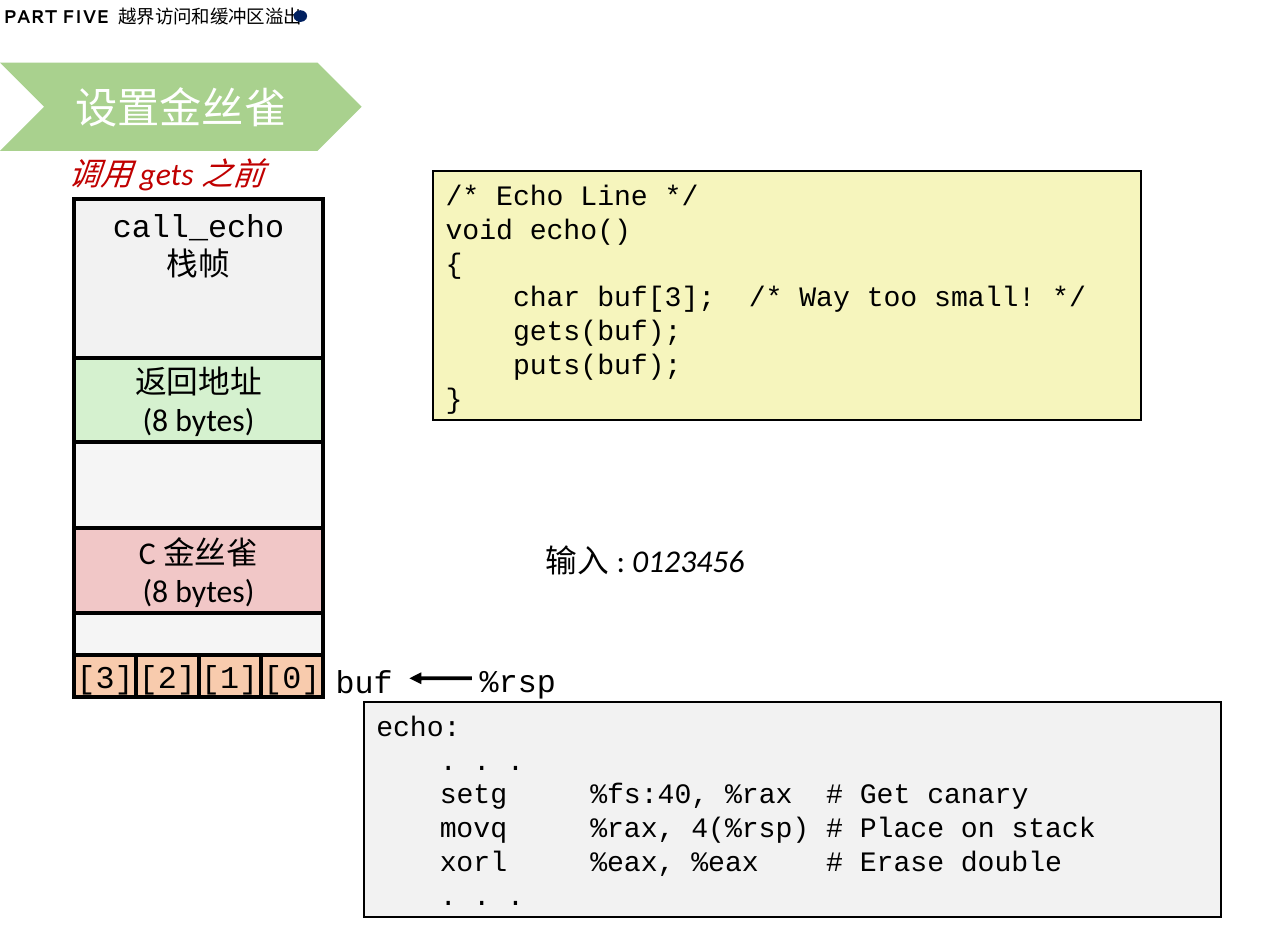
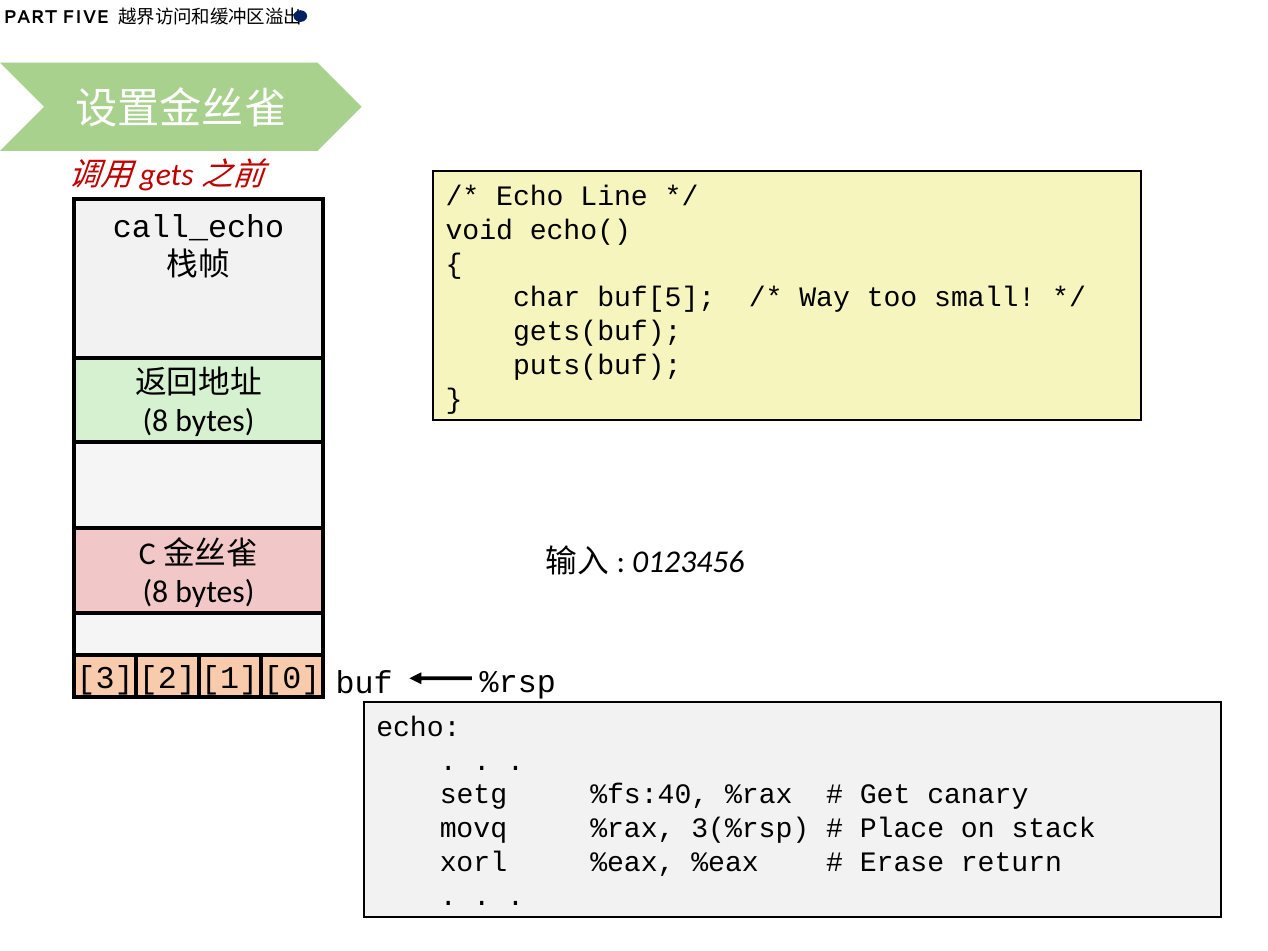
buf[3: buf[3 -> buf[5
4(%rsp: 4(%rsp -> 3(%rsp
double: double -> return
